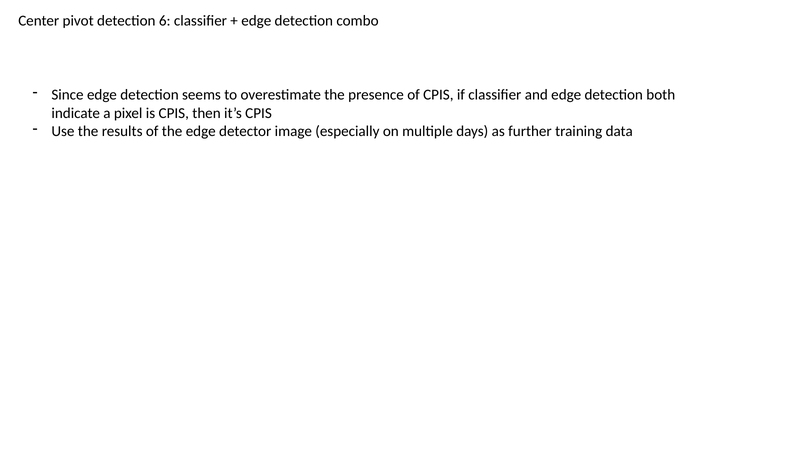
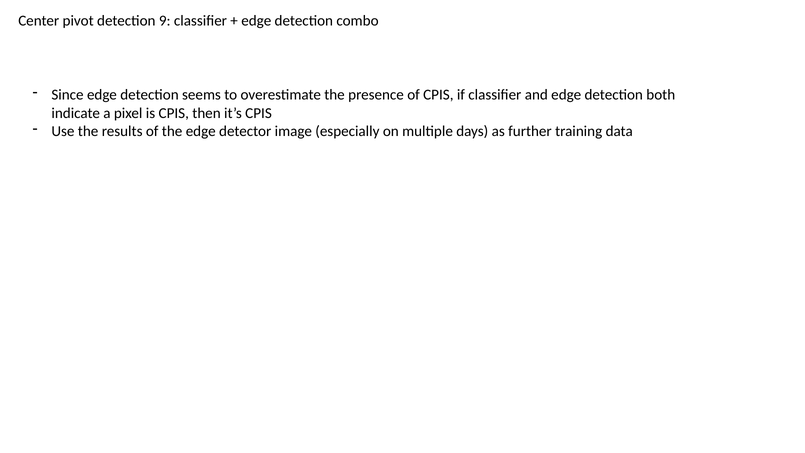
6: 6 -> 9
